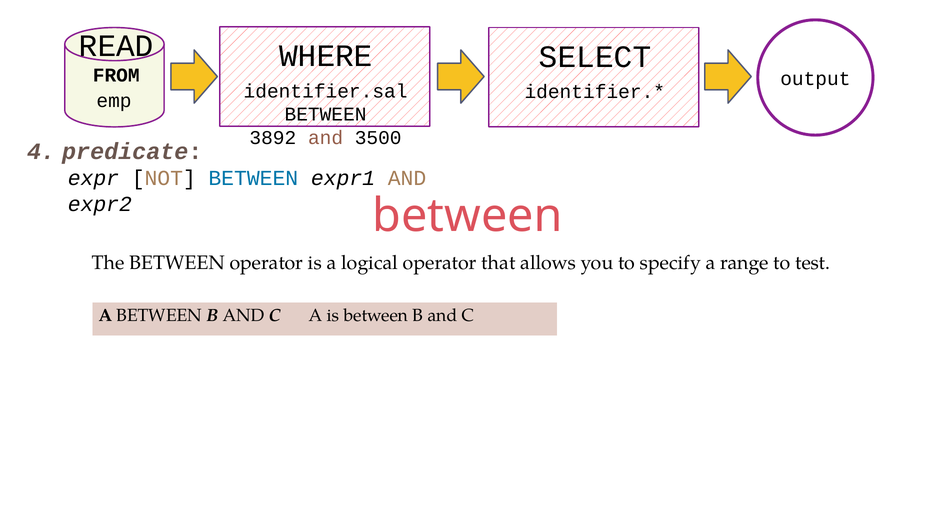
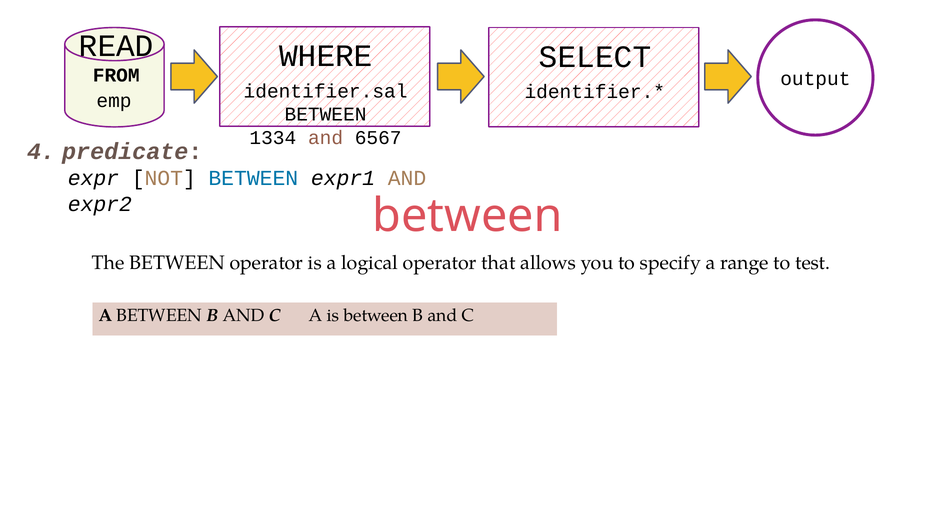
3892: 3892 -> 1334
3500: 3500 -> 6567
